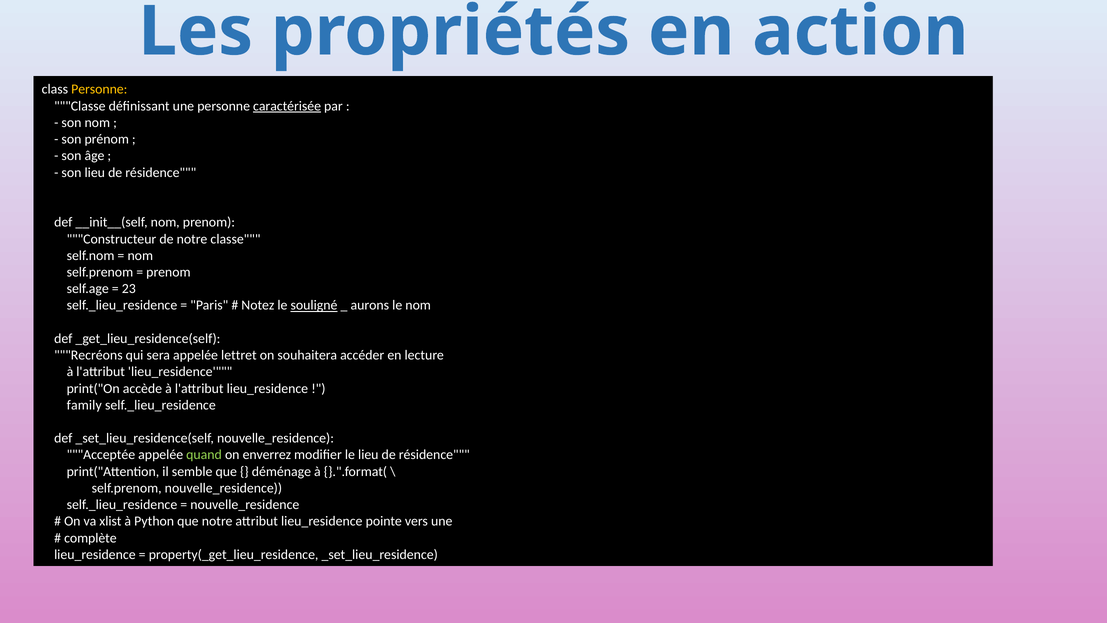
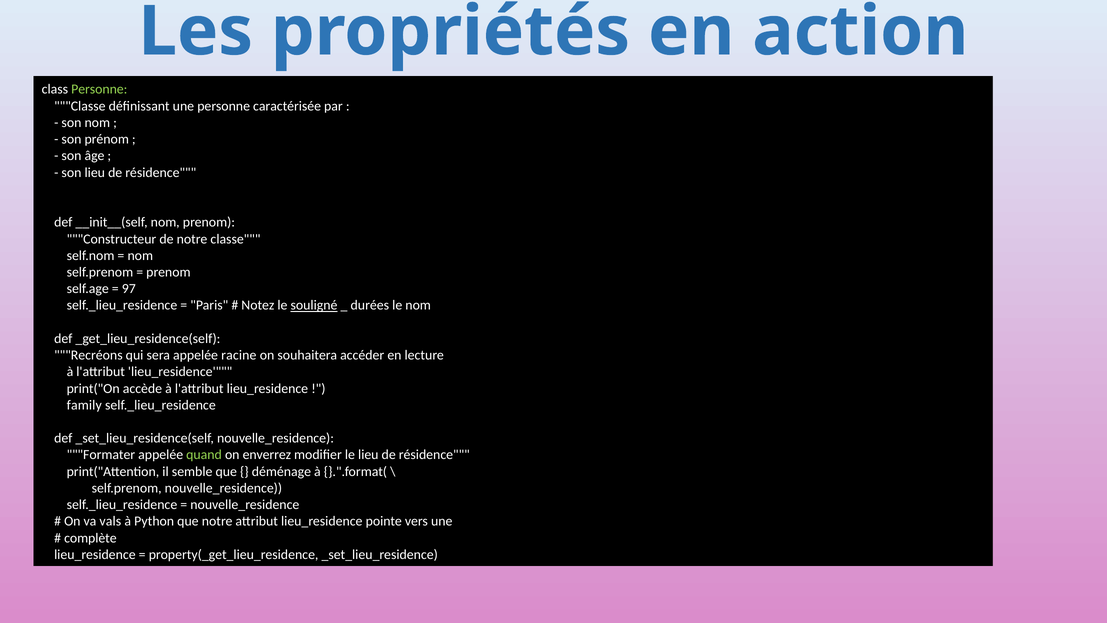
Personne at (99, 89) colour: yellow -> light green
caractérisée underline: present -> none
23: 23 -> 97
aurons: aurons -> durées
lettret: lettret -> racine
Acceptée: Acceptée -> Formater
xlist: xlist -> vals
